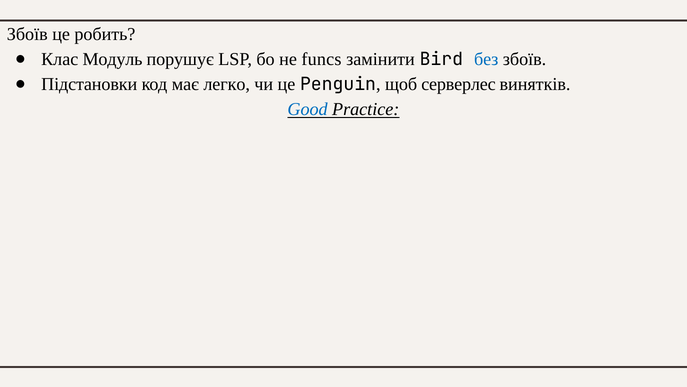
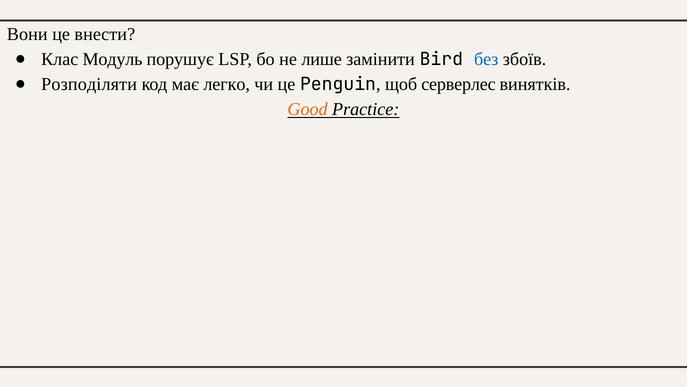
Збоїв at (27, 34): Збоїв -> Вони
робить: робить -> внести
funcs: funcs -> лише
Підстановки: Підстановки -> Розподіляти
Good colour: blue -> orange
